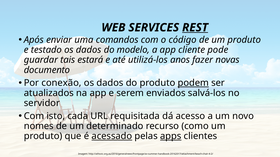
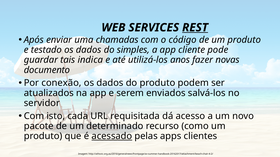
comandos: comandos -> chamadas
modelo: modelo -> simples
estará: estará -> indica
podem underline: present -> none
nomes: nomes -> pacote
apps underline: present -> none
